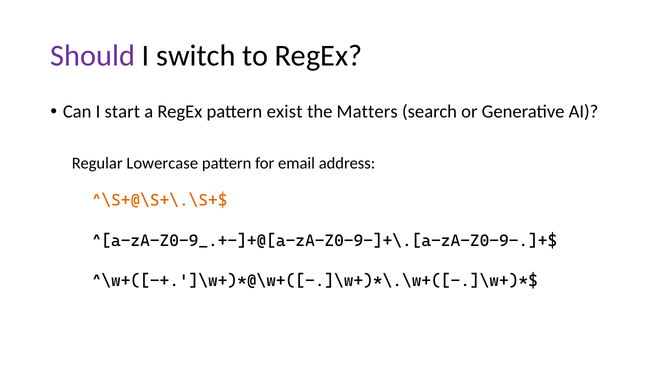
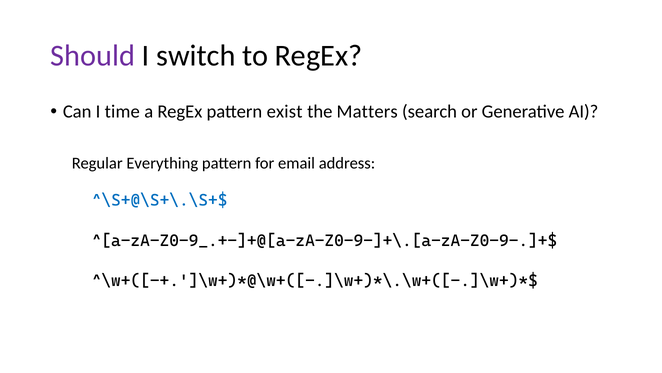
start: start -> time
Lowercase: Lowercase -> Everything
^\S+@\S+\.\S+$ colour: orange -> blue
